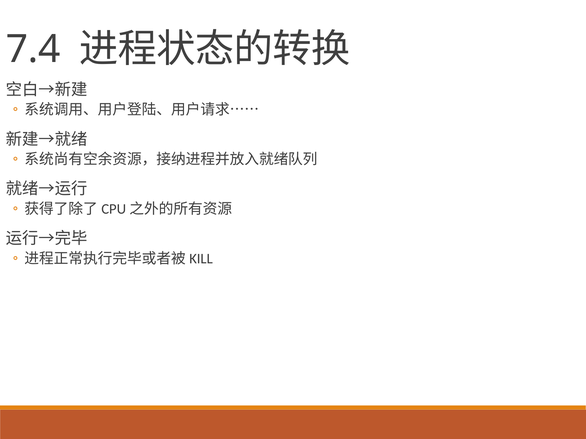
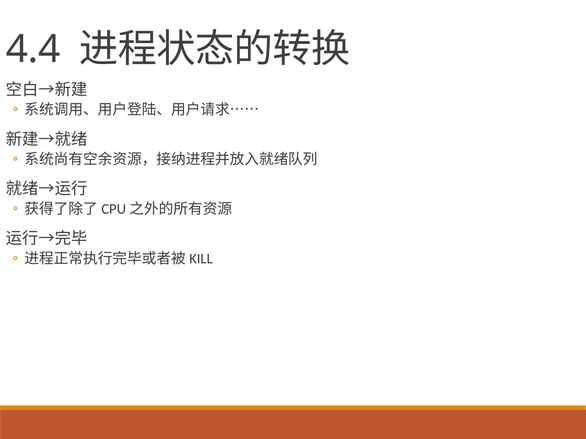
7.4: 7.4 -> 4.4
